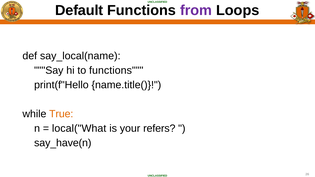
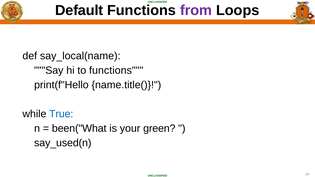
True colour: orange -> blue
local("What: local("What -> been("What
refers: refers -> green
say_have(n: say_have(n -> say_used(n
